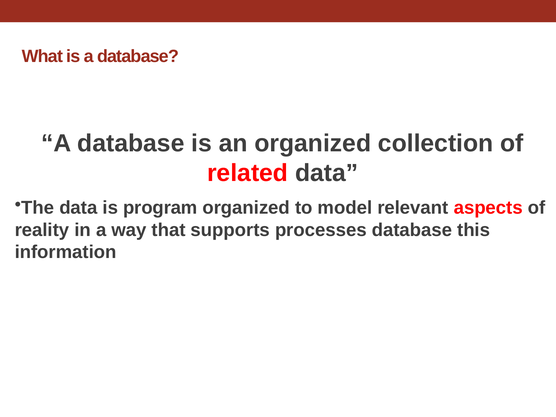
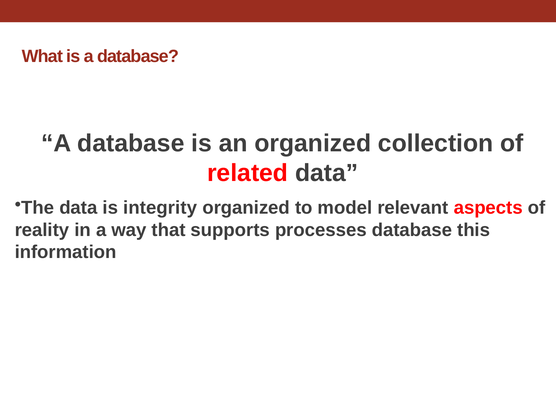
program: program -> integrity
